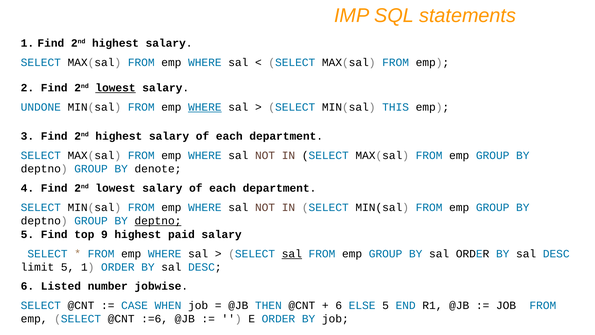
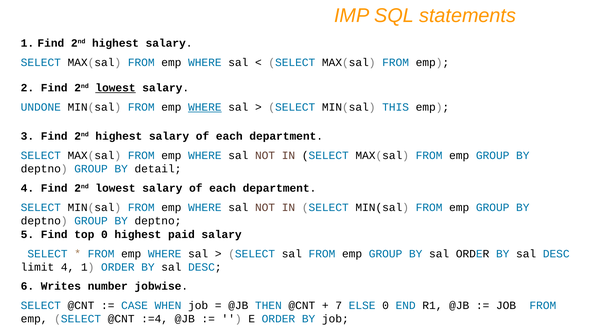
denote: denote -> detail
deptno at (158, 221) underline: present -> none
top 9: 9 -> 0
sal at (292, 254) underline: present -> none
limit 5: 5 -> 4
Listed: Listed -> Writes
6 at (339, 305): 6 -> 7
ELSE 5: 5 -> 0
:=6: :=6 -> :=4
